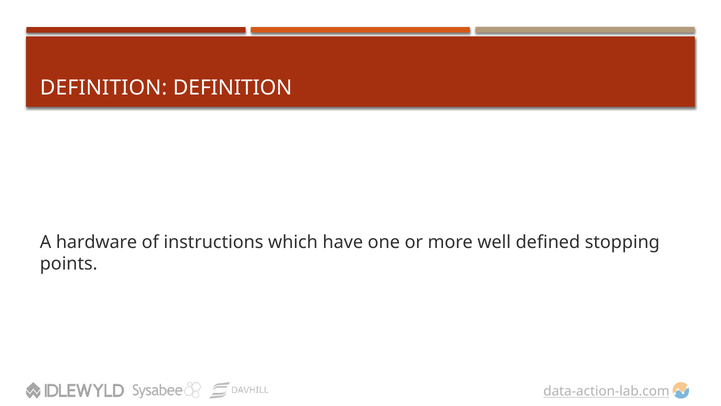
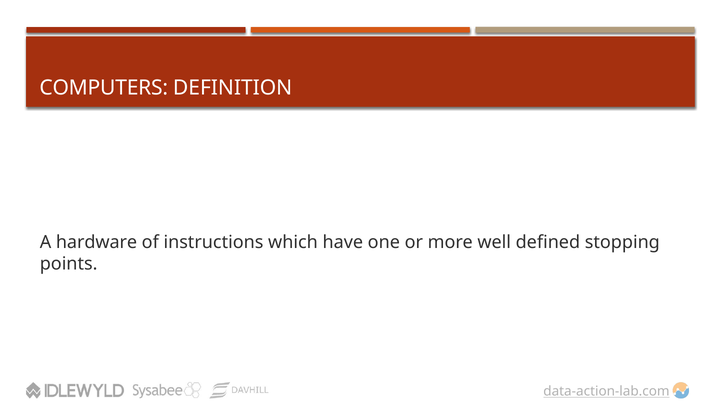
DEFINITION at (104, 88): DEFINITION -> COMPUTERS
